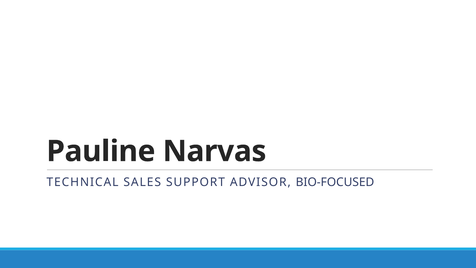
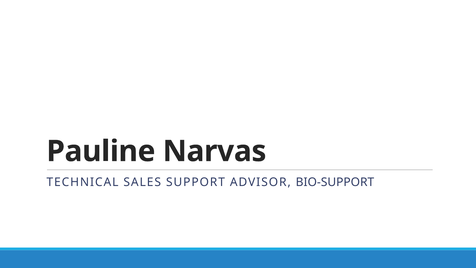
BIO-FOCUSED: BIO-FOCUSED -> BIO-SUPPORT
